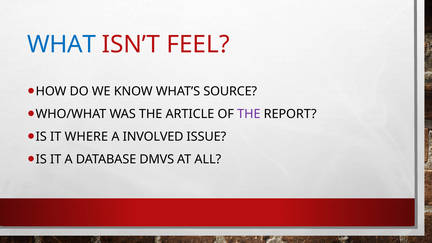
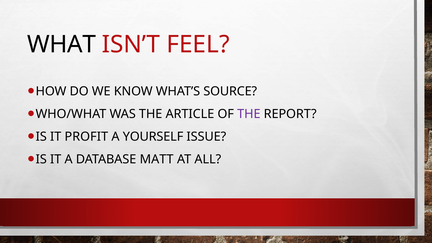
WHAT colour: blue -> black
WHERE: WHERE -> PROFIT
INVOLVED: INVOLVED -> YOURSELF
DMVS: DMVS -> MATT
